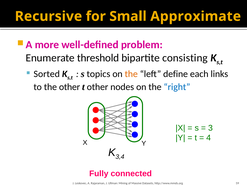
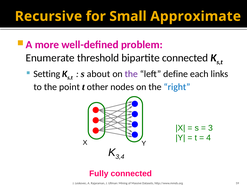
bipartite consisting: consisting -> connected
Sorted: Sorted -> Setting
topics: topics -> about
the at (131, 74) colour: orange -> purple
the other: other -> point
